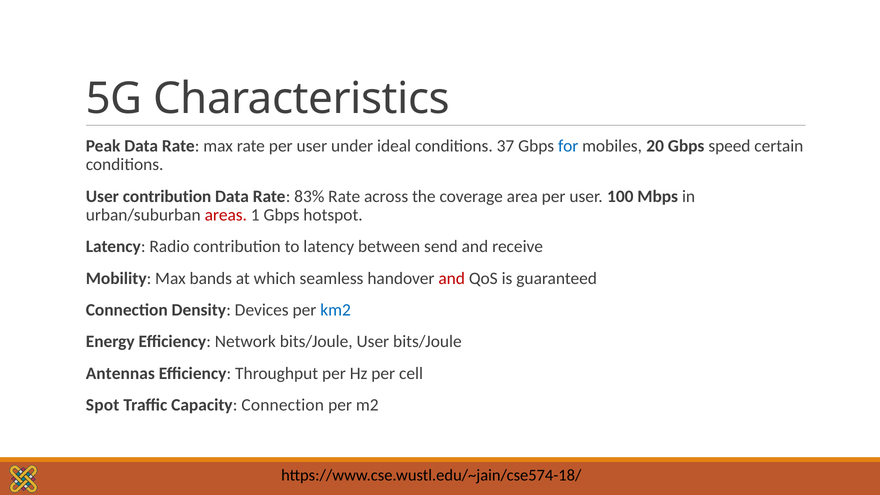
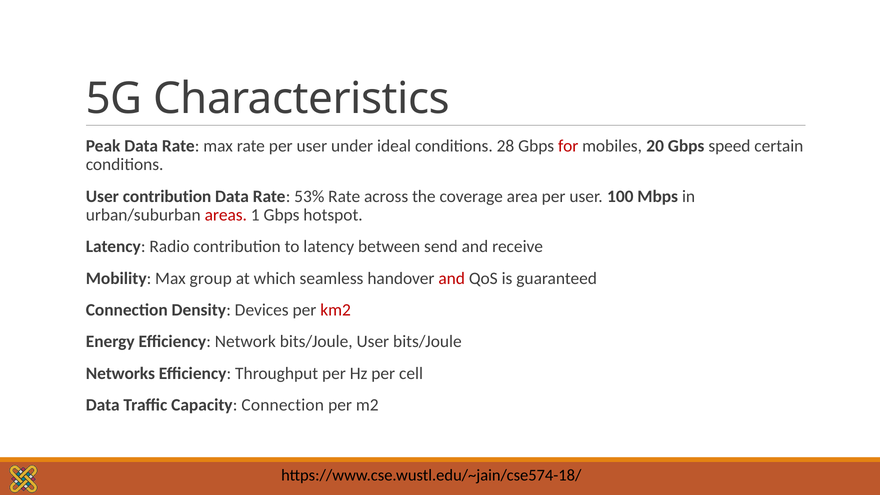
37: 37 -> 28
for colour: blue -> red
83%: 83% -> 53%
bands: bands -> group
km2 colour: blue -> red
Antennas: Antennas -> Networks
Spot at (103, 405): Spot -> Data
